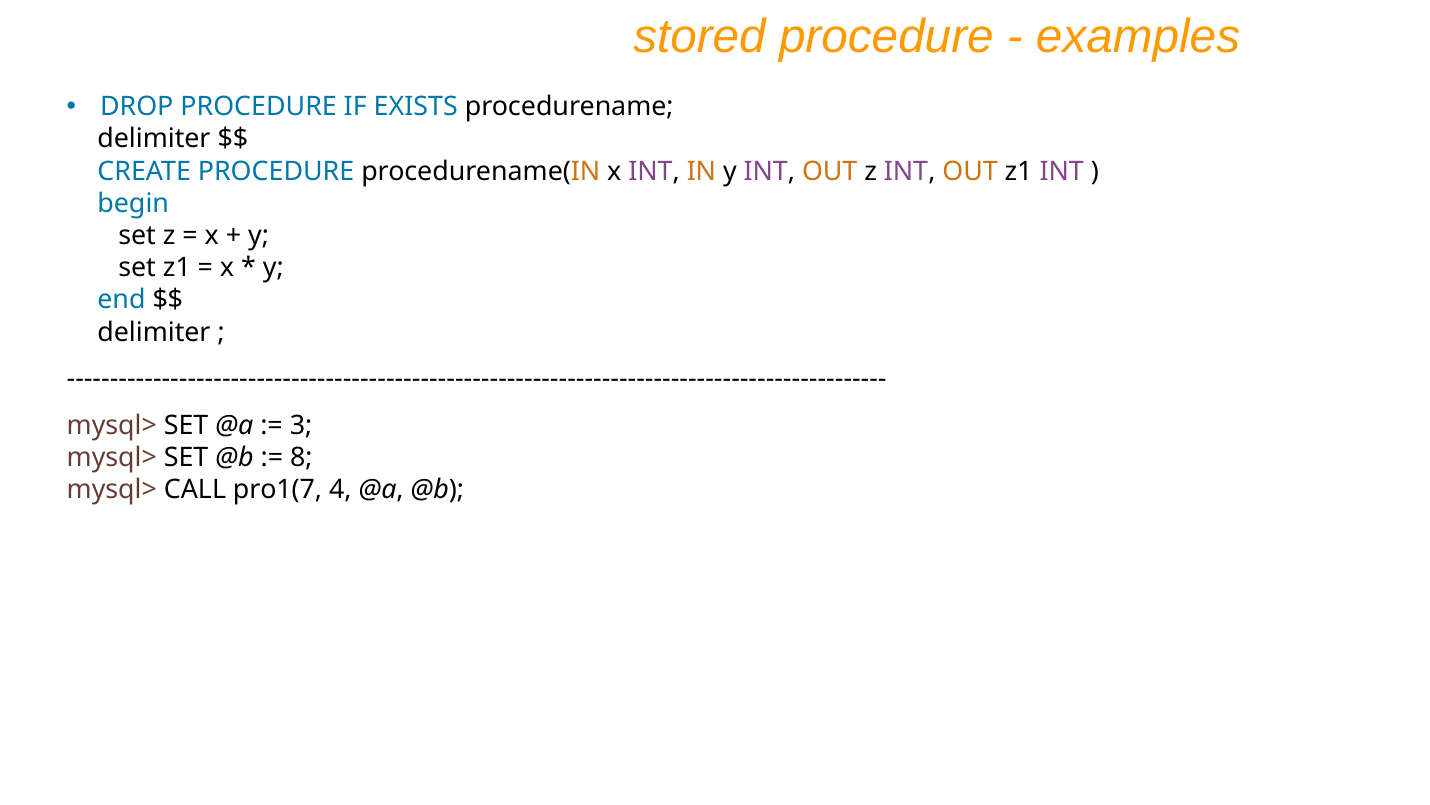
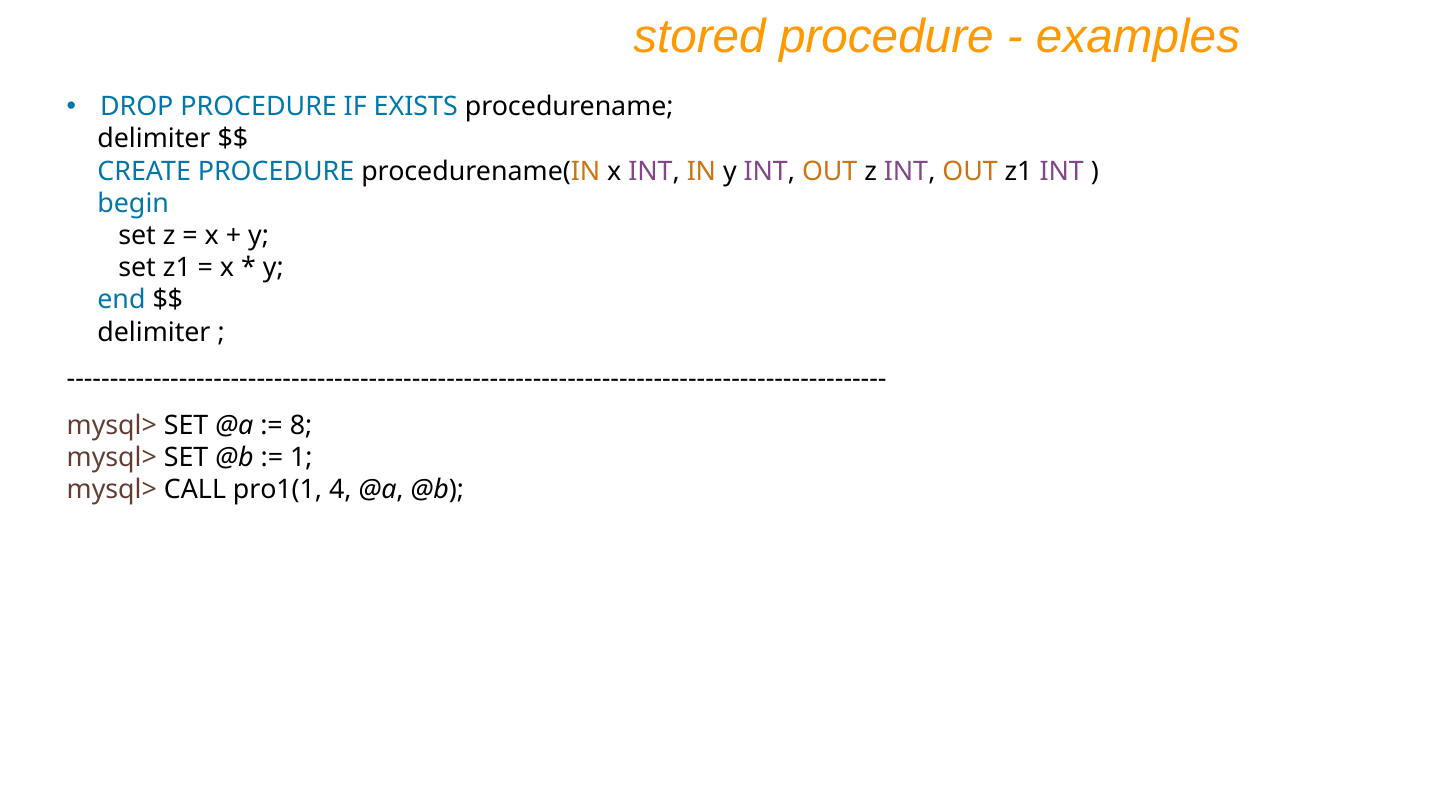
3: 3 -> 8
8: 8 -> 1
pro1(7: pro1(7 -> pro1(1
